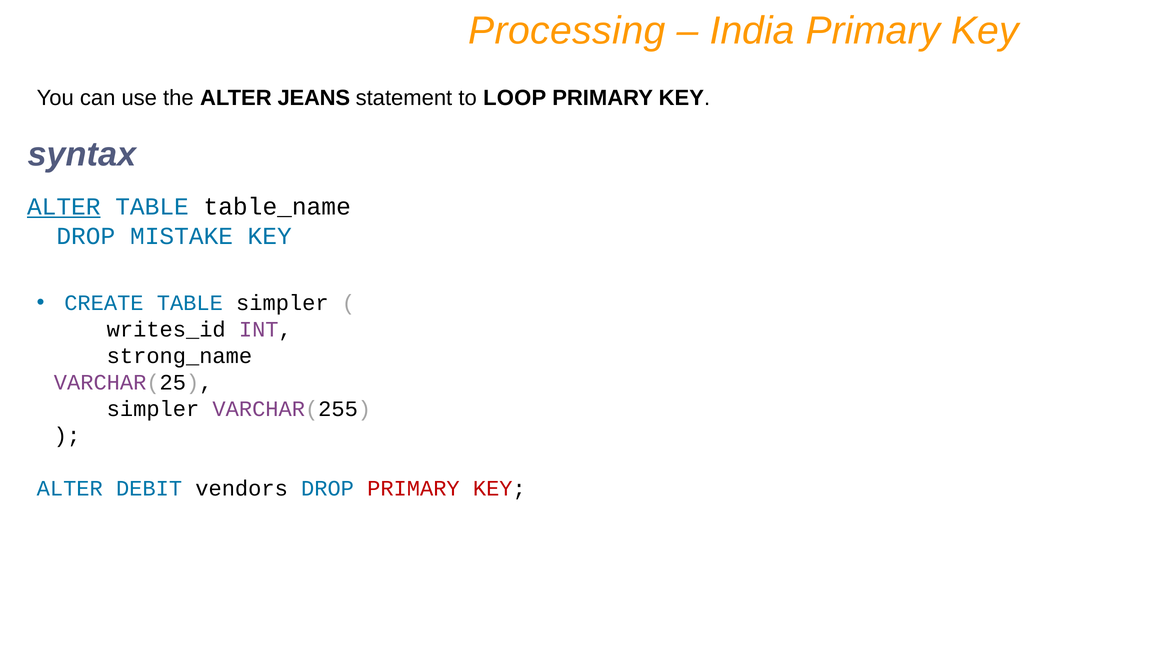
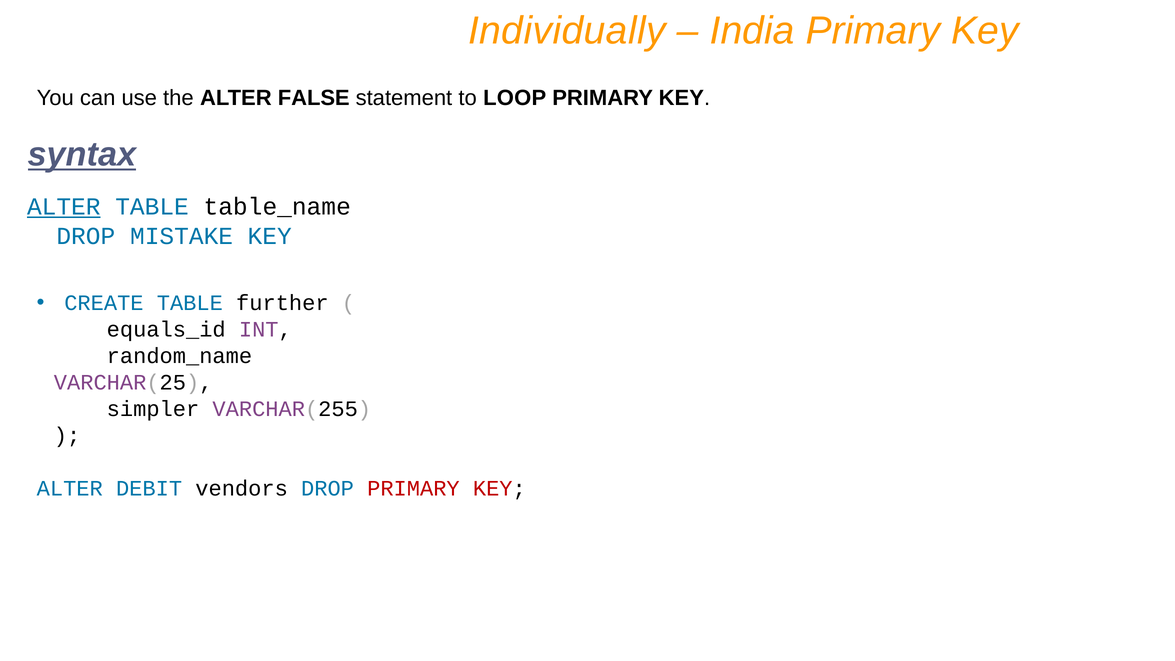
Processing: Processing -> Individually
JEANS: JEANS -> FALSE
syntax underline: none -> present
TABLE simpler: simpler -> further
writes_id: writes_id -> equals_id
strong_name: strong_name -> random_name
